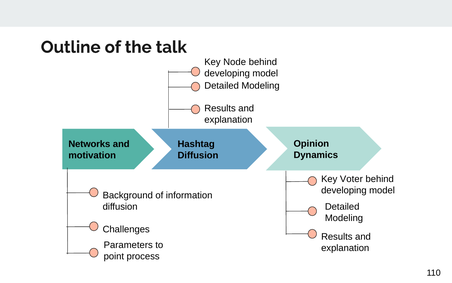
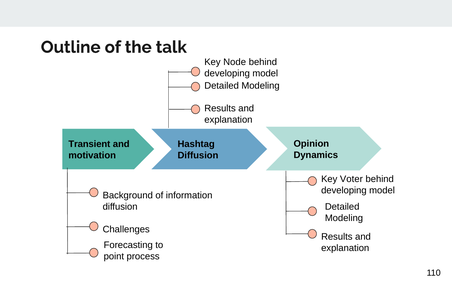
Networks: Networks -> Transient
Parameters: Parameters -> Forecasting
